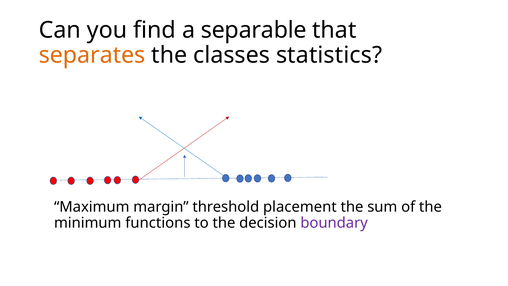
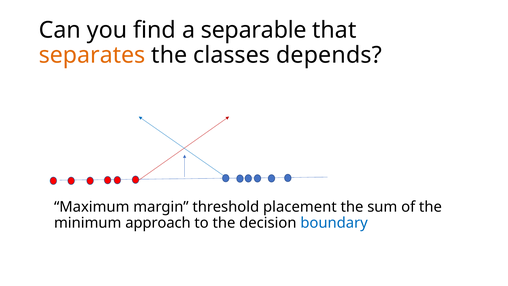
statistics: statistics -> depends
functions: functions -> approach
boundary colour: purple -> blue
